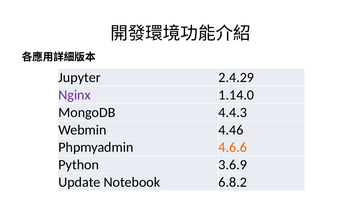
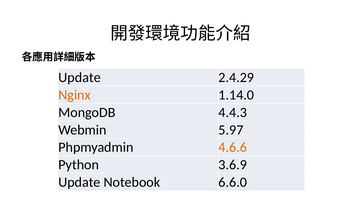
Jupyter at (80, 77): Jupyter -> Update
Nginx colour: purple -> orange
4.46: 4.46 -> 5.97
6.8.2: 6.8.2 -> 6.6.0
